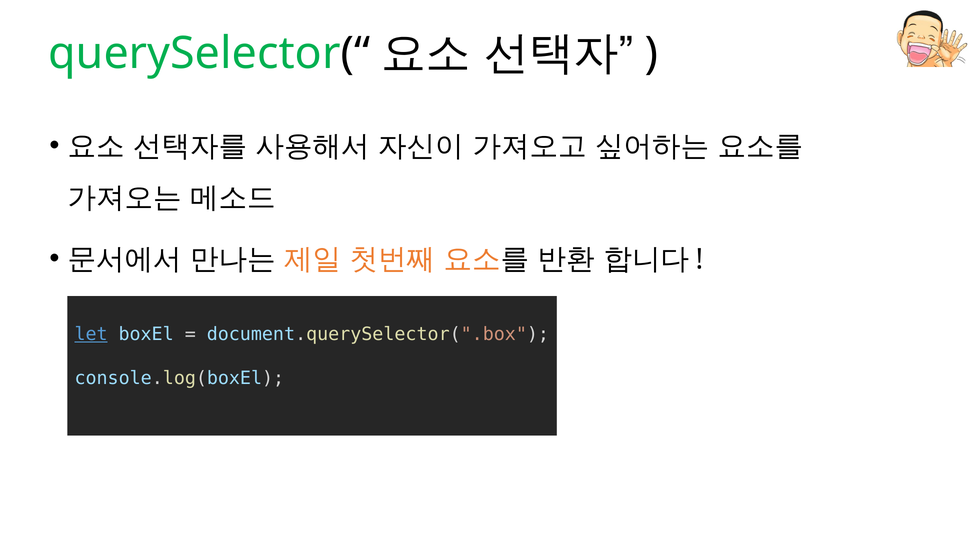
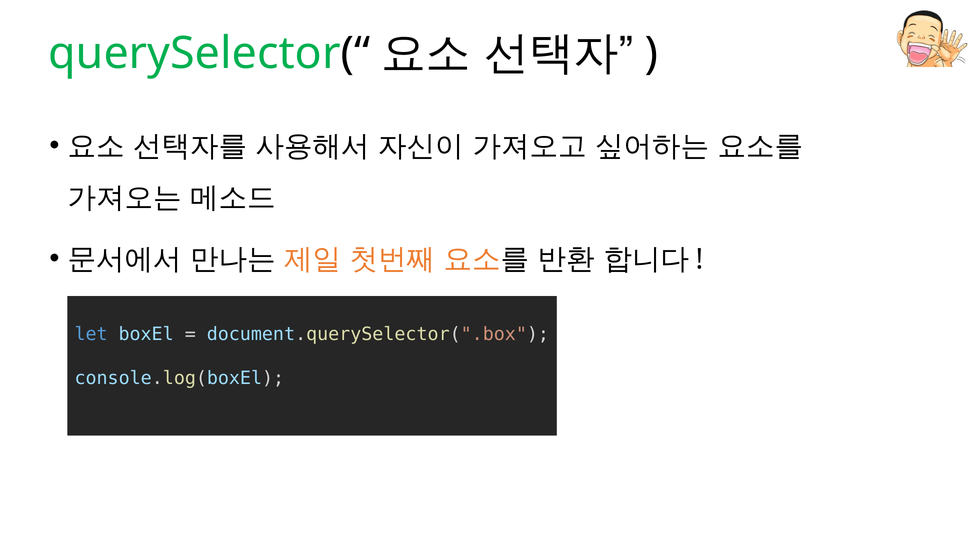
let underline: present -> none
